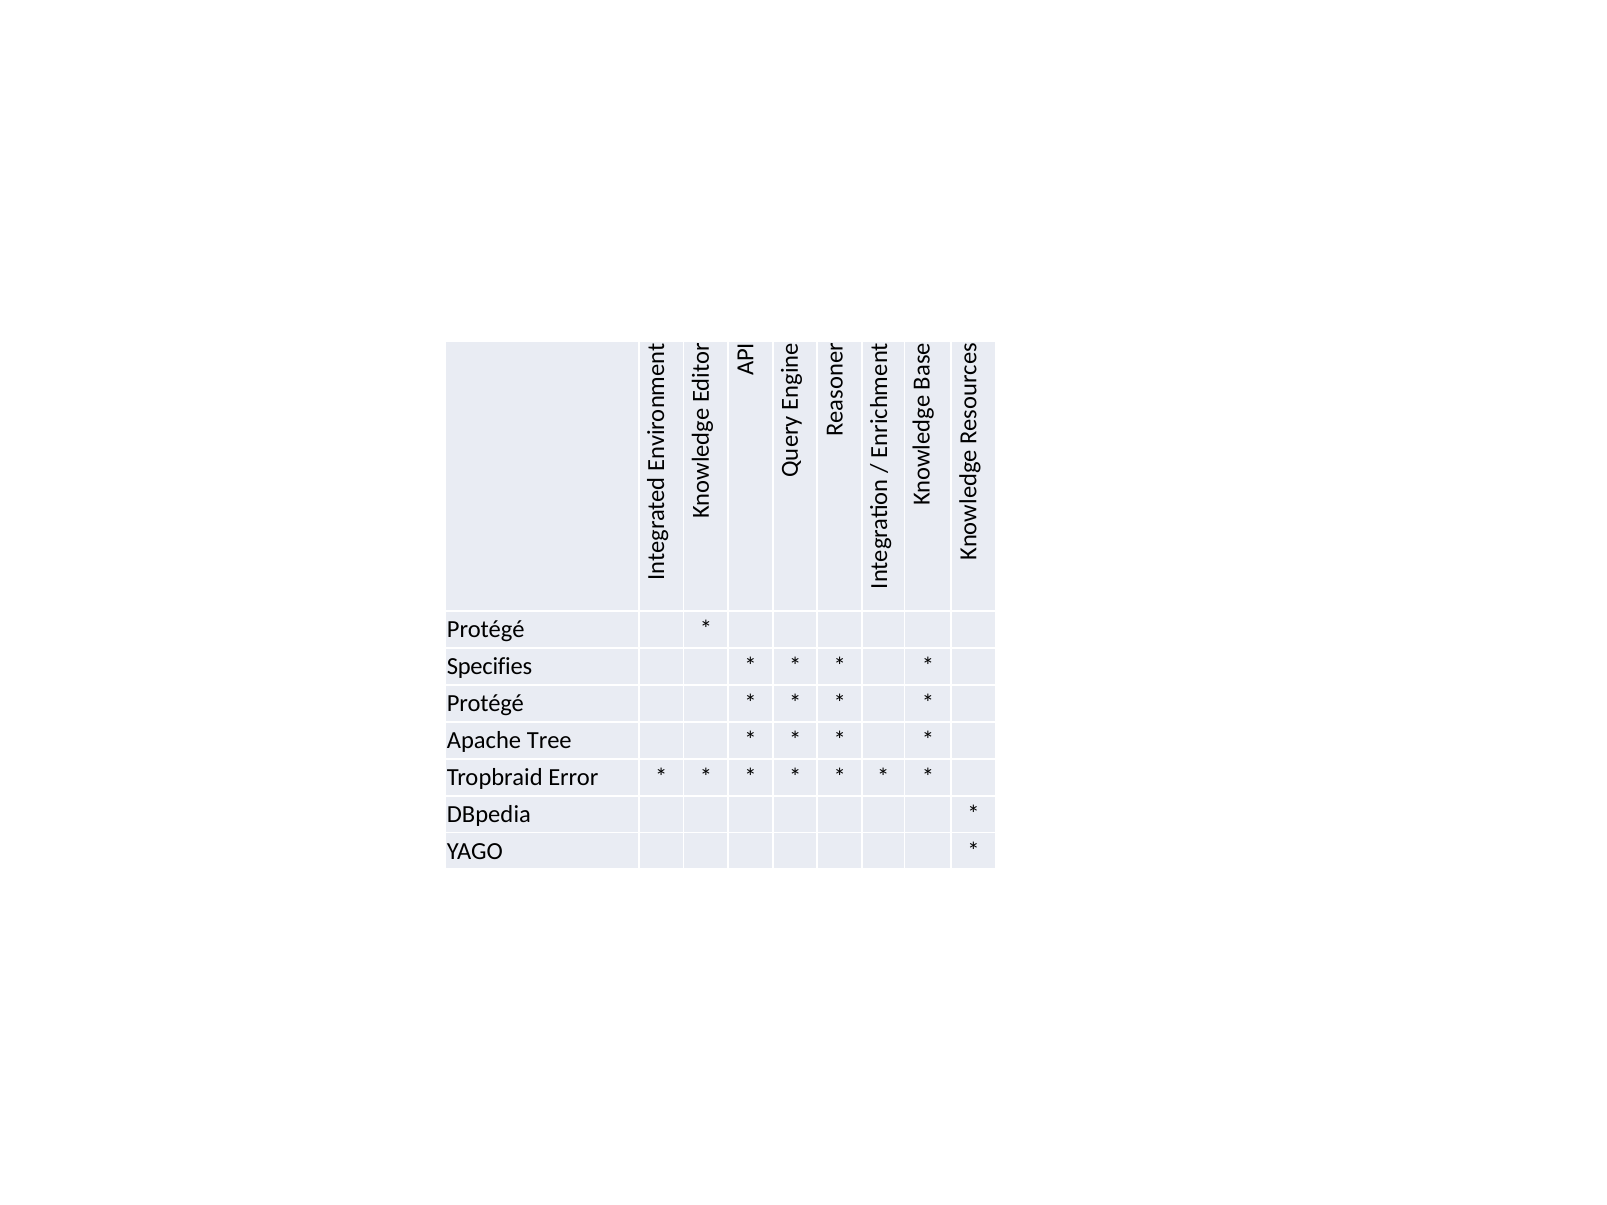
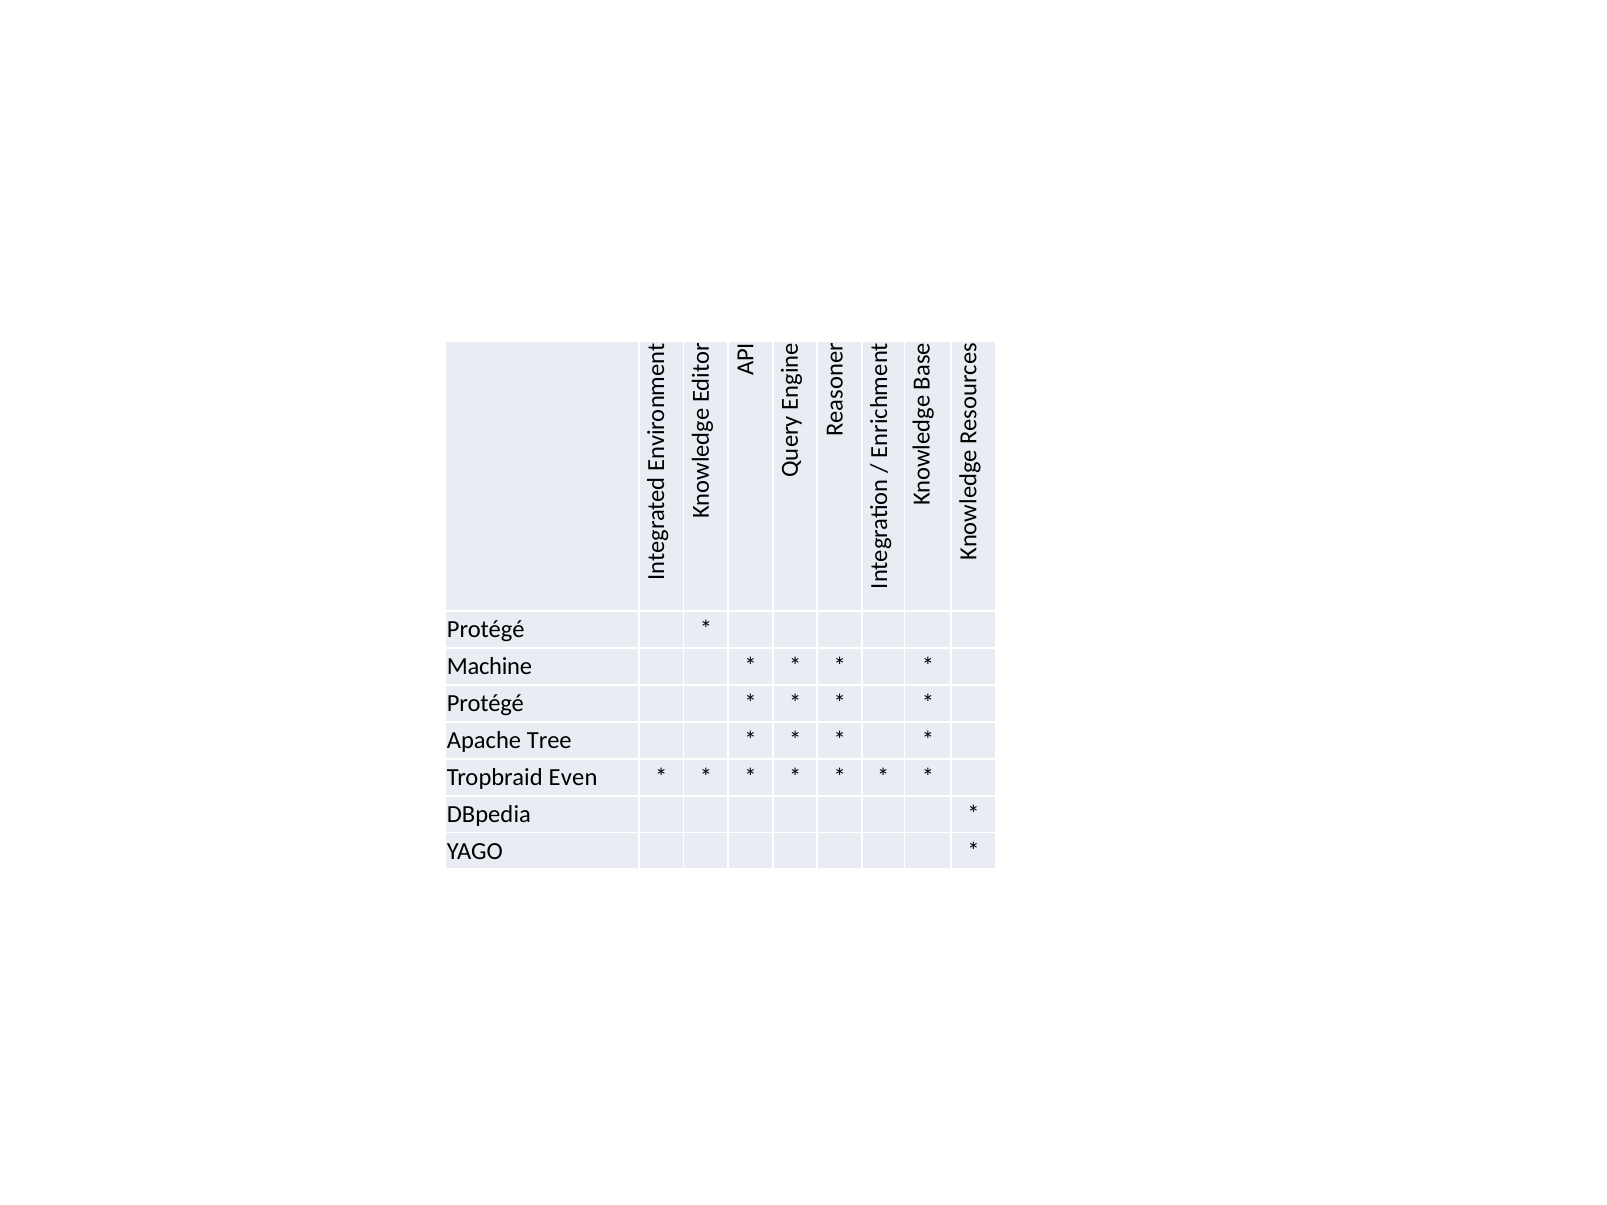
Specifies: Specifies -> Machine
Error: Error -> Even
